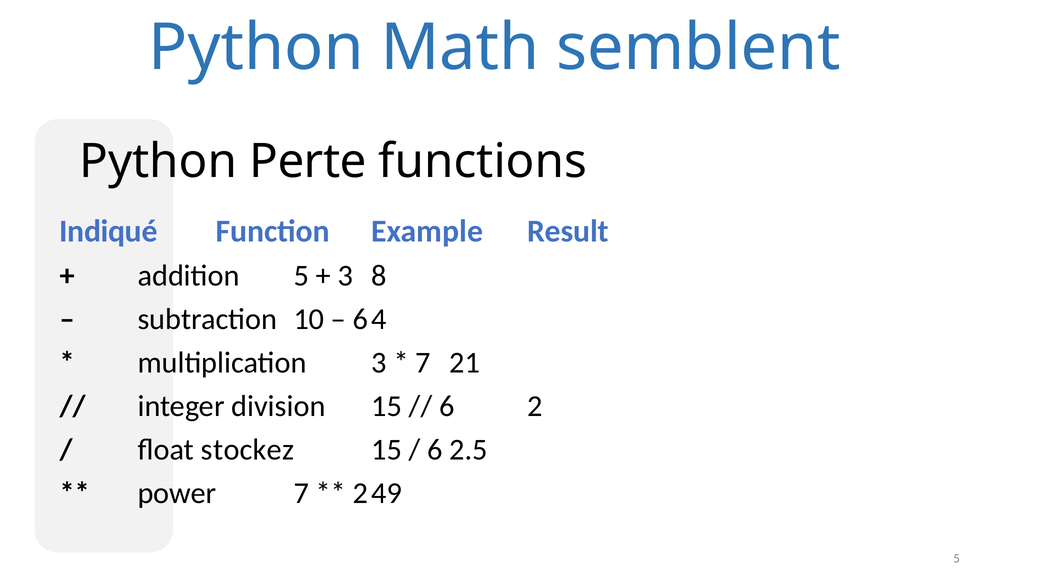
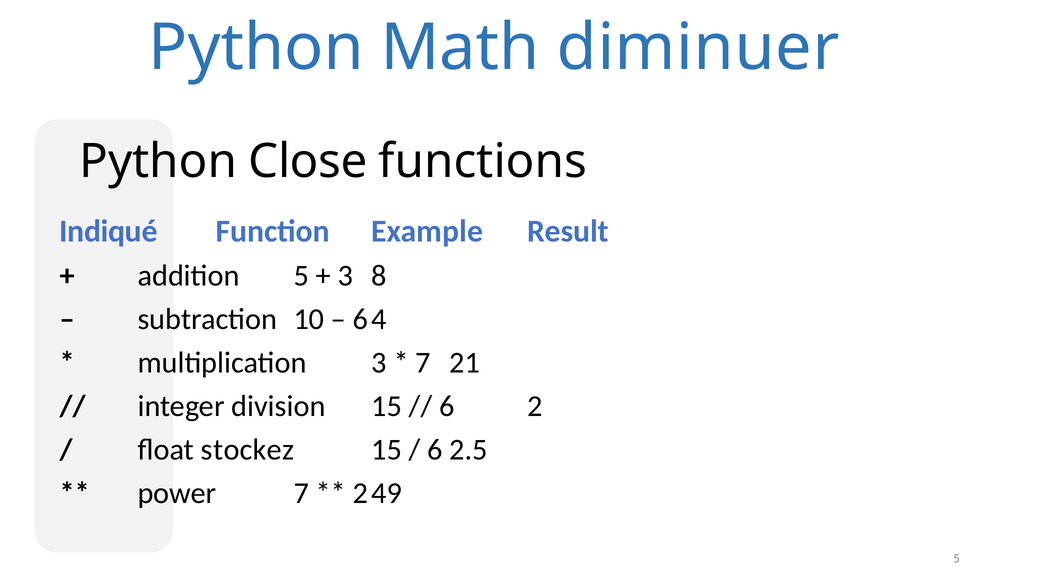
semblent: semblent -> diminuer
Perte: Perte -> Close
